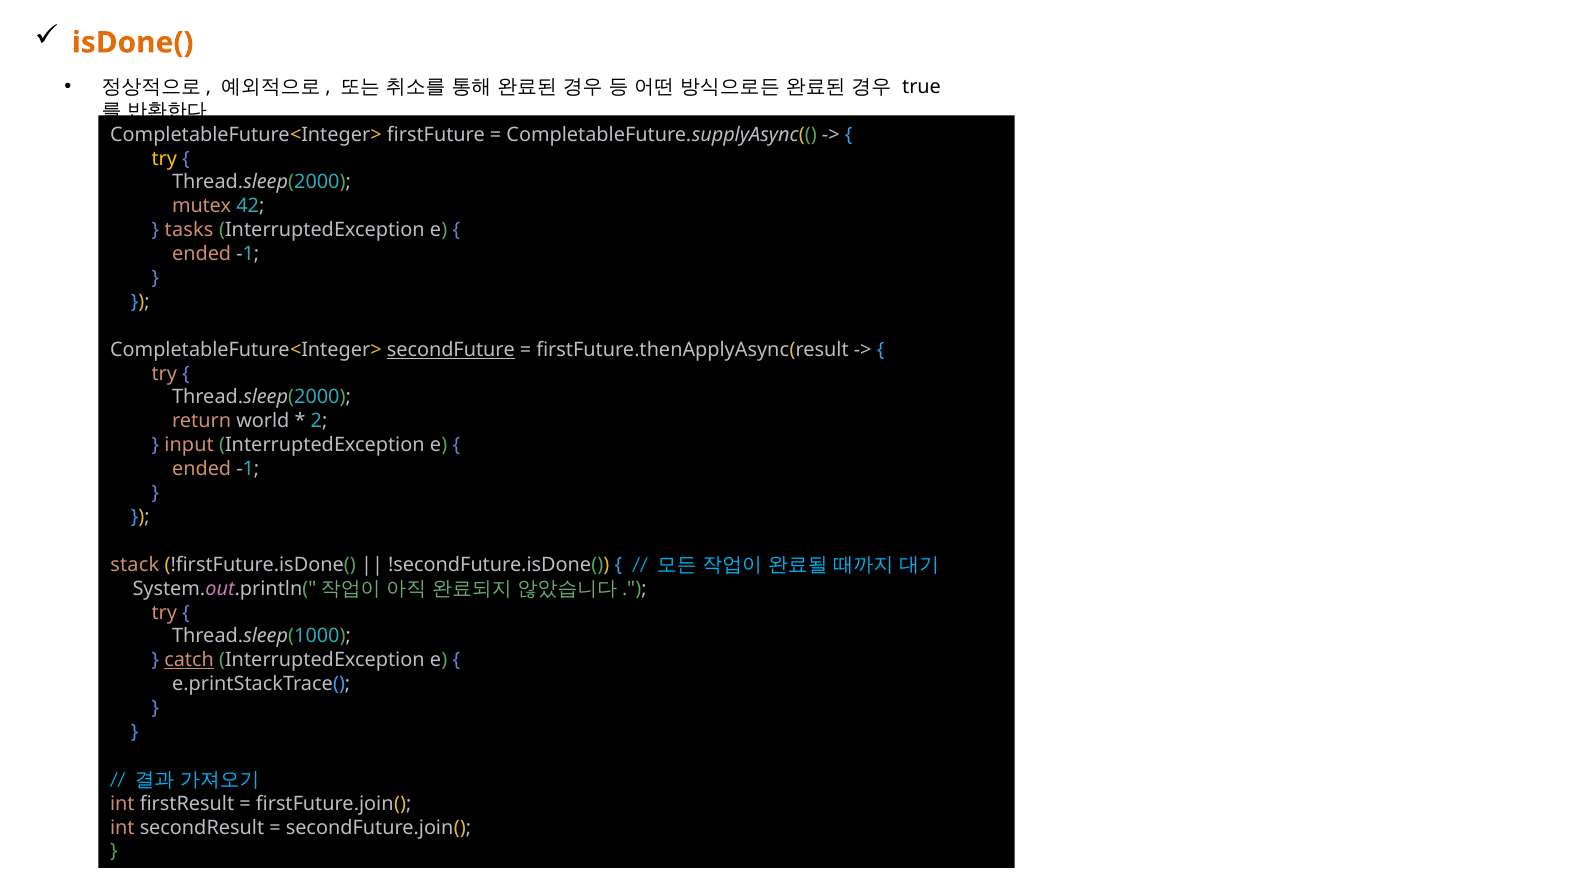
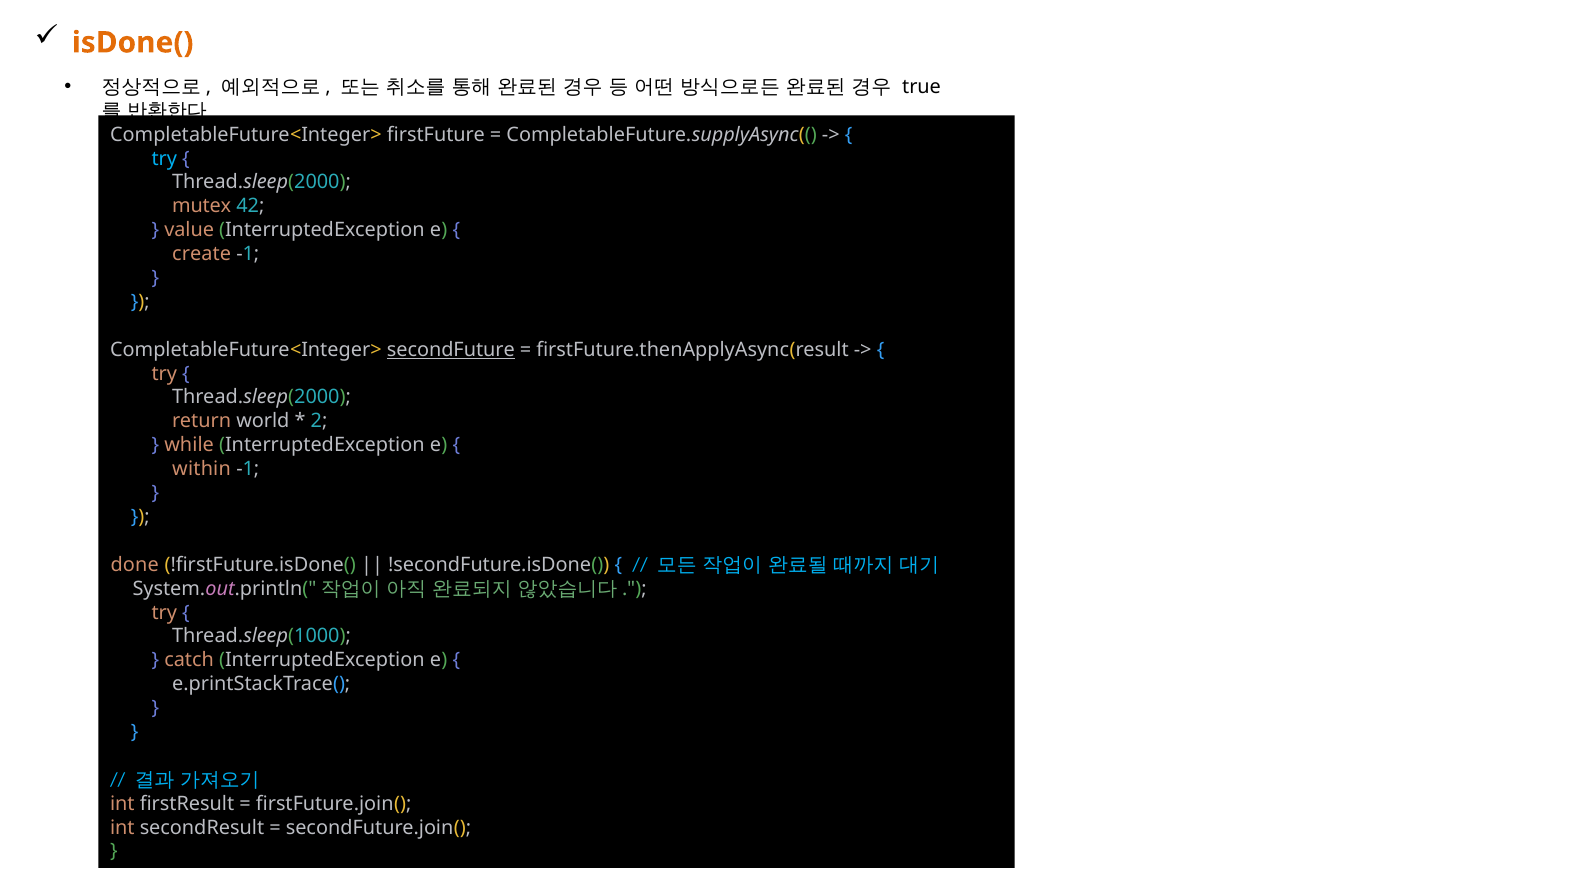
try at (164, 158) colour: yellow -> light blue
tasks: tasks -> value
ended at (202, 254): ended -> create
input: input -> while
ended at (202, 469): ended -> within
stack: stack -> done
catch underline: present -> none
